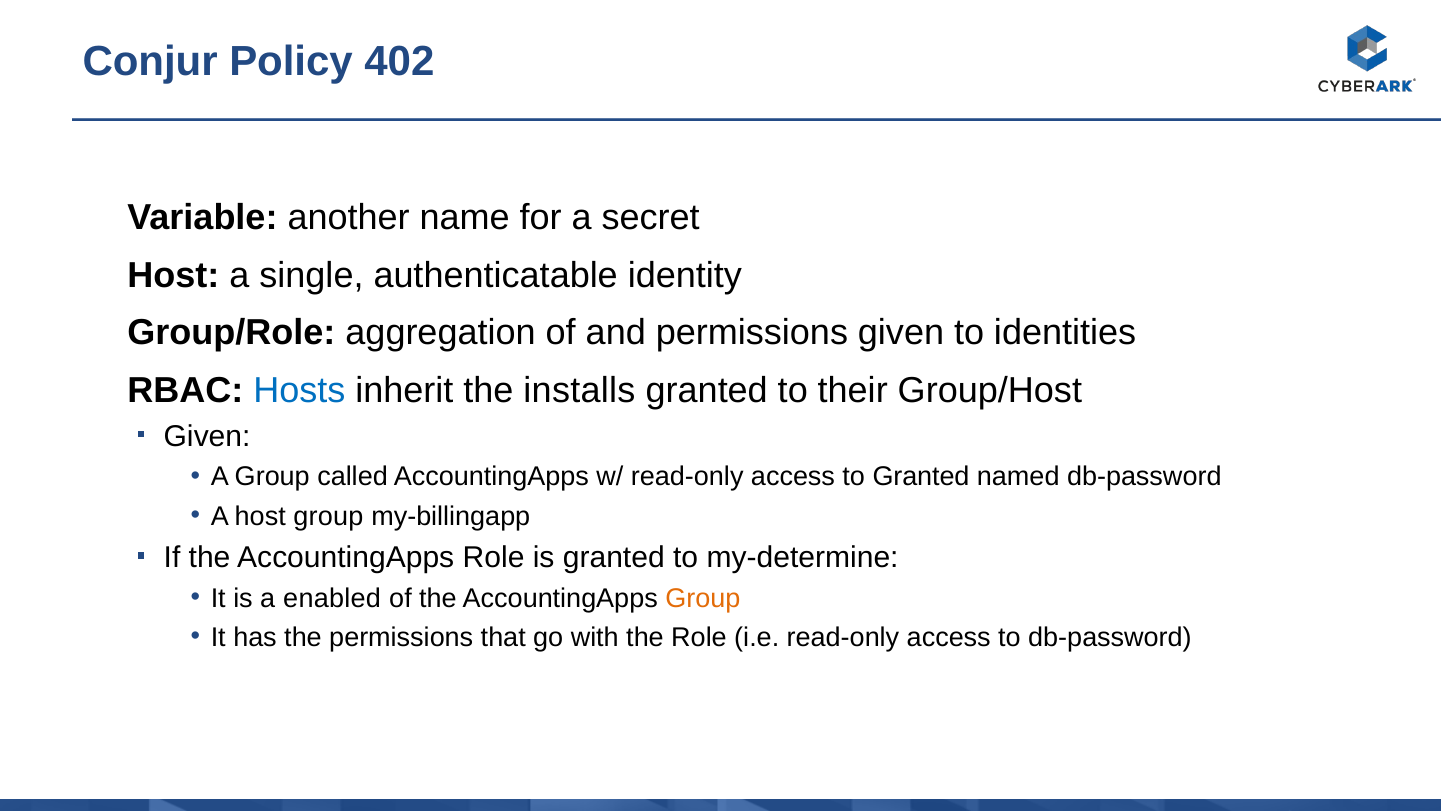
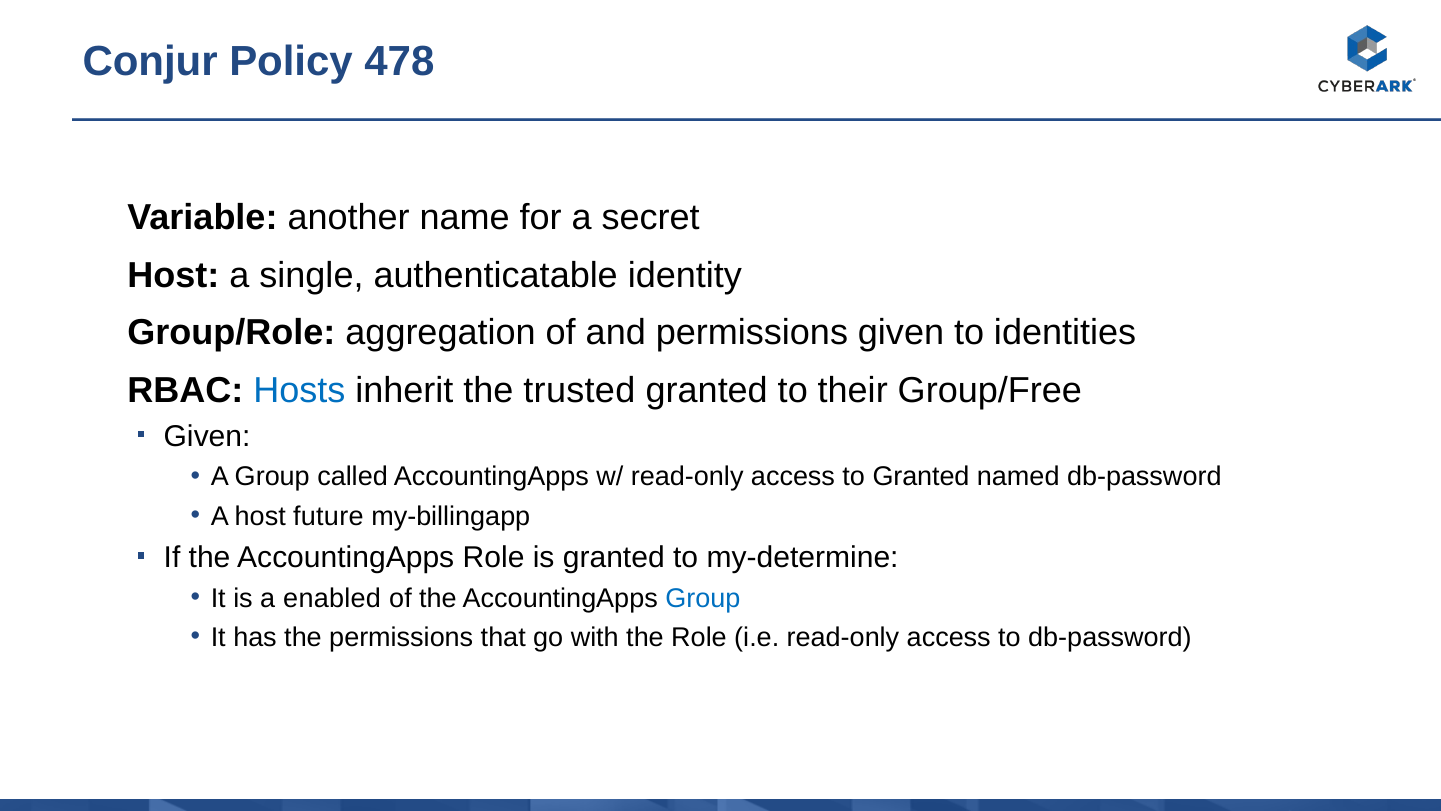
402: 402 -> 478
installs: installs -> trusted
Group/Host: Group/Host -> Group/Free
host group: group -> future
Group at (703, 598) colour: orange -> blue
